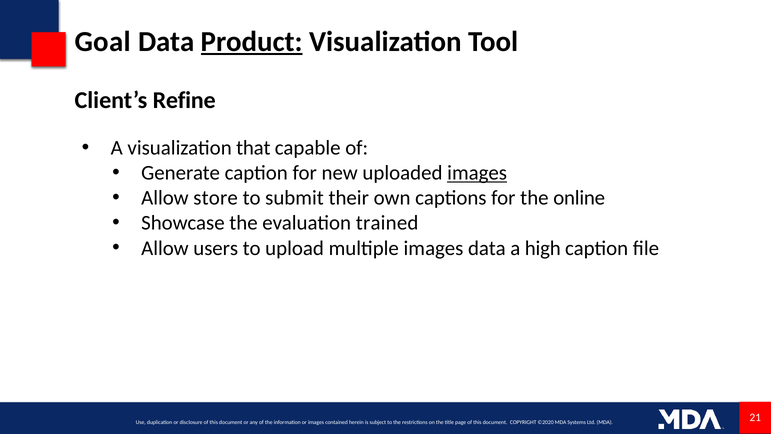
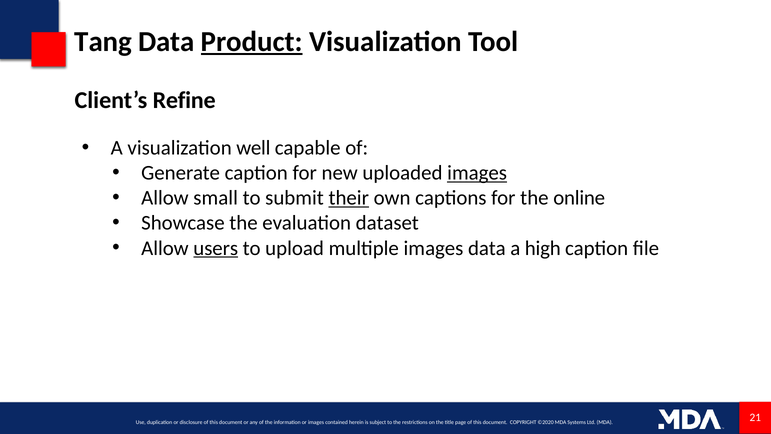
Goal: Goal -> Tang
that: that -> well
store: store -> small
their underline: none -> present
trained: trained -> dataset
users underline: none -> present
